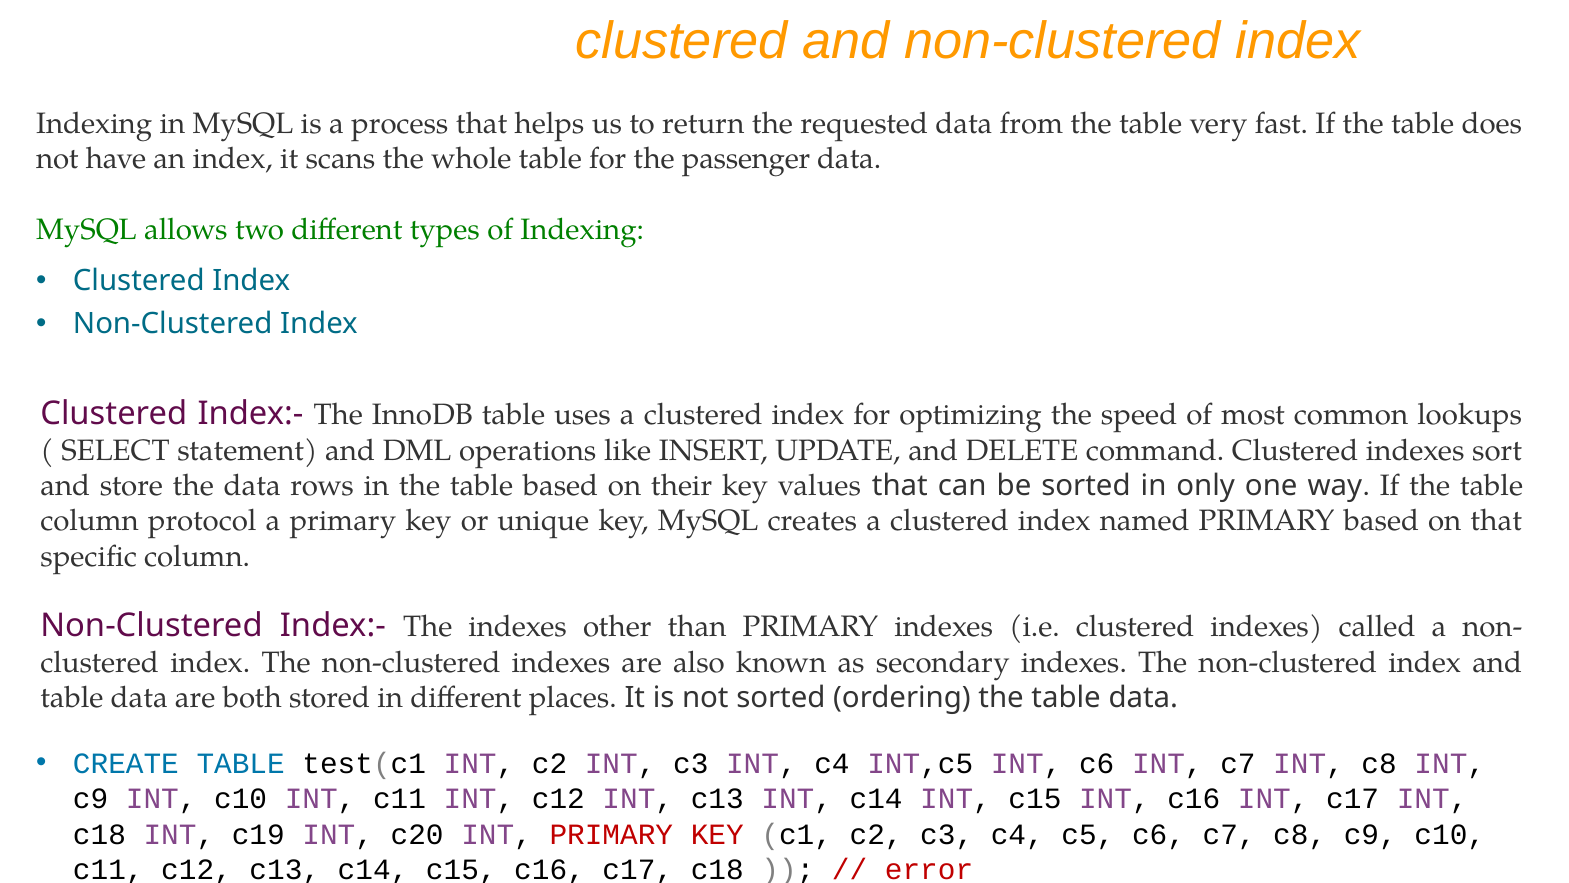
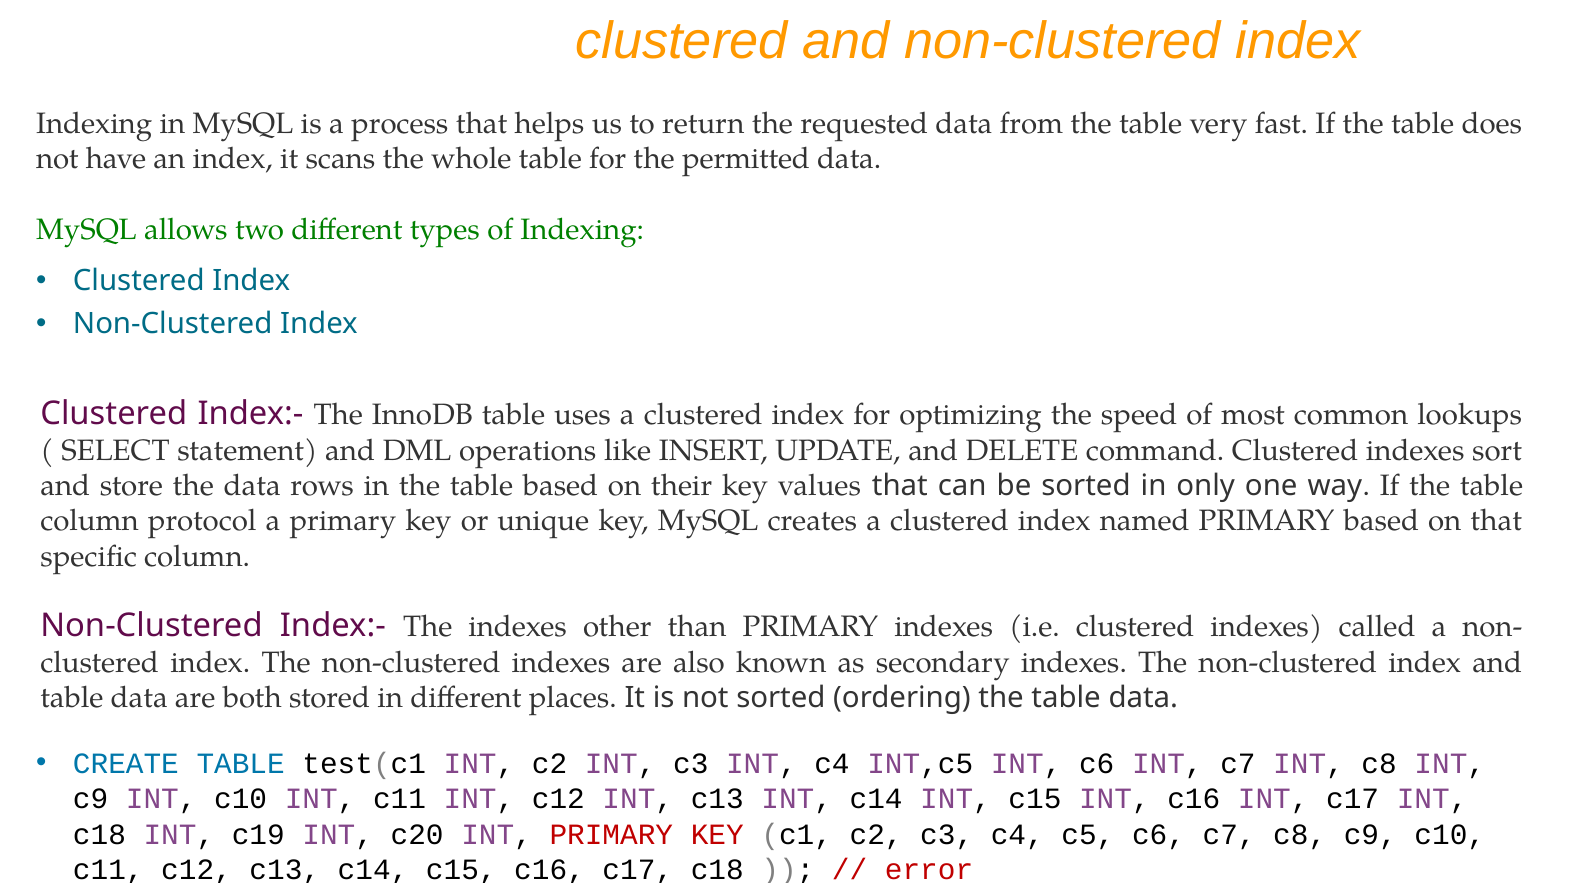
passenger: passenger -> permitted
